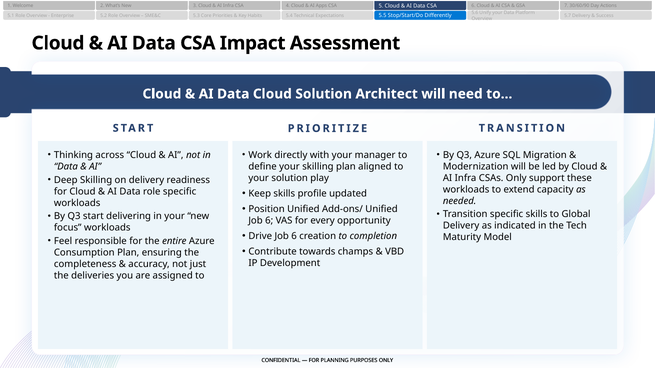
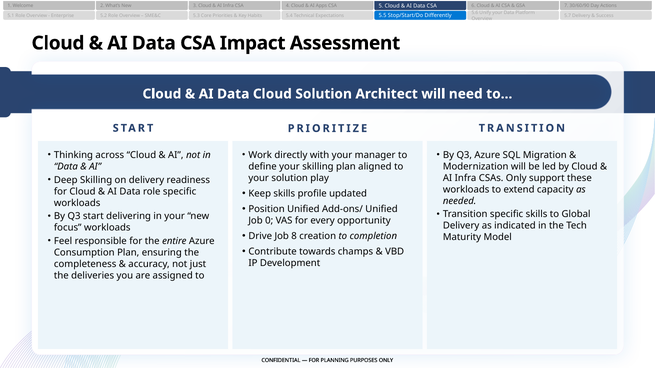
6 at (269, 221): 6 -> 0
Drive Job 6: 6 -> 8
